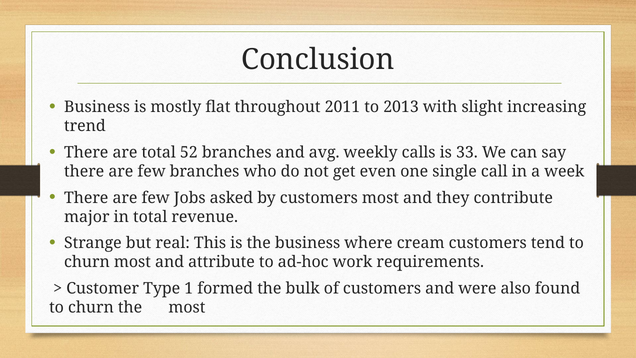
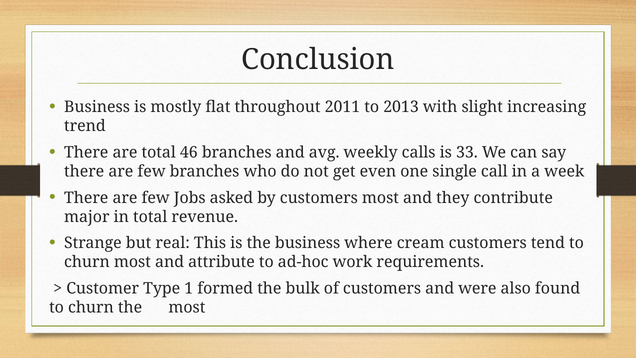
52: 52 -> 46
